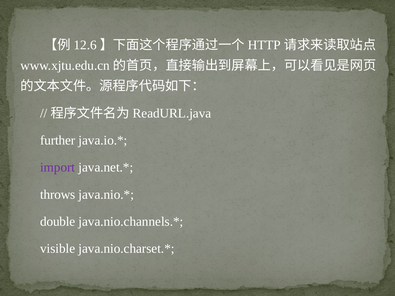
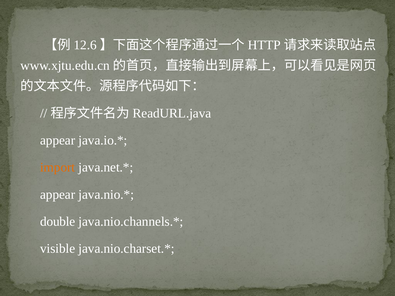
further at (58, 140): further -> appear
import colour: purple -> orange
throws at (58, 195): throws -> appear
